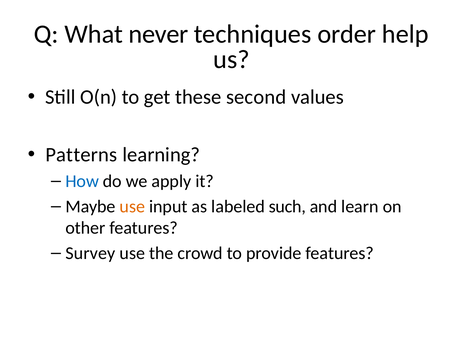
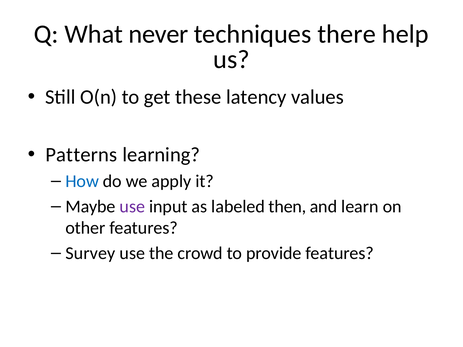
order: order -> there
second: second -> latency
use at (132, 207) colour: orange -> purple
such: such -> then
